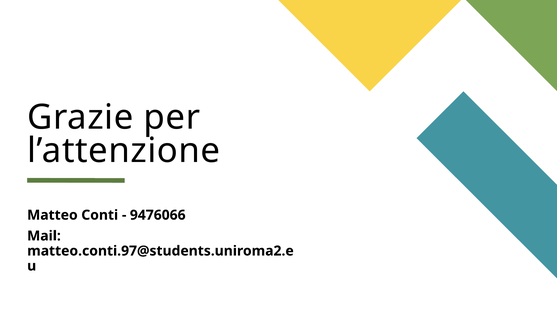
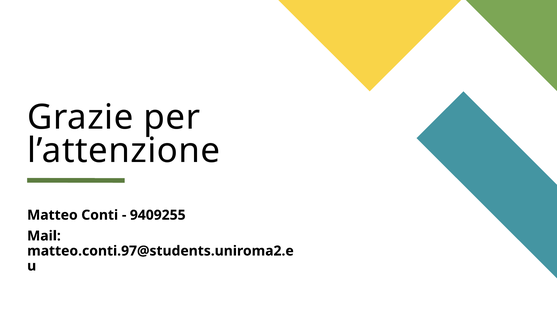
9476066: 9476066 -> 9409255
